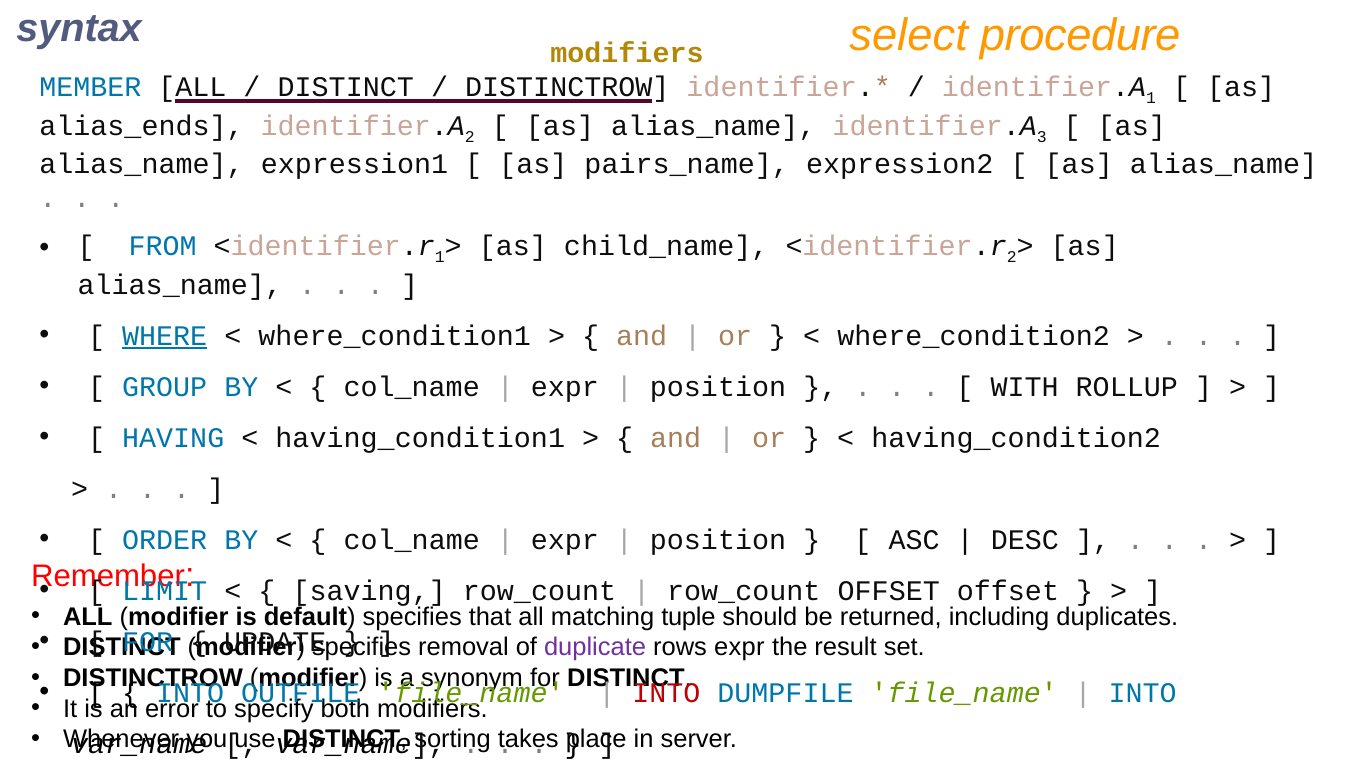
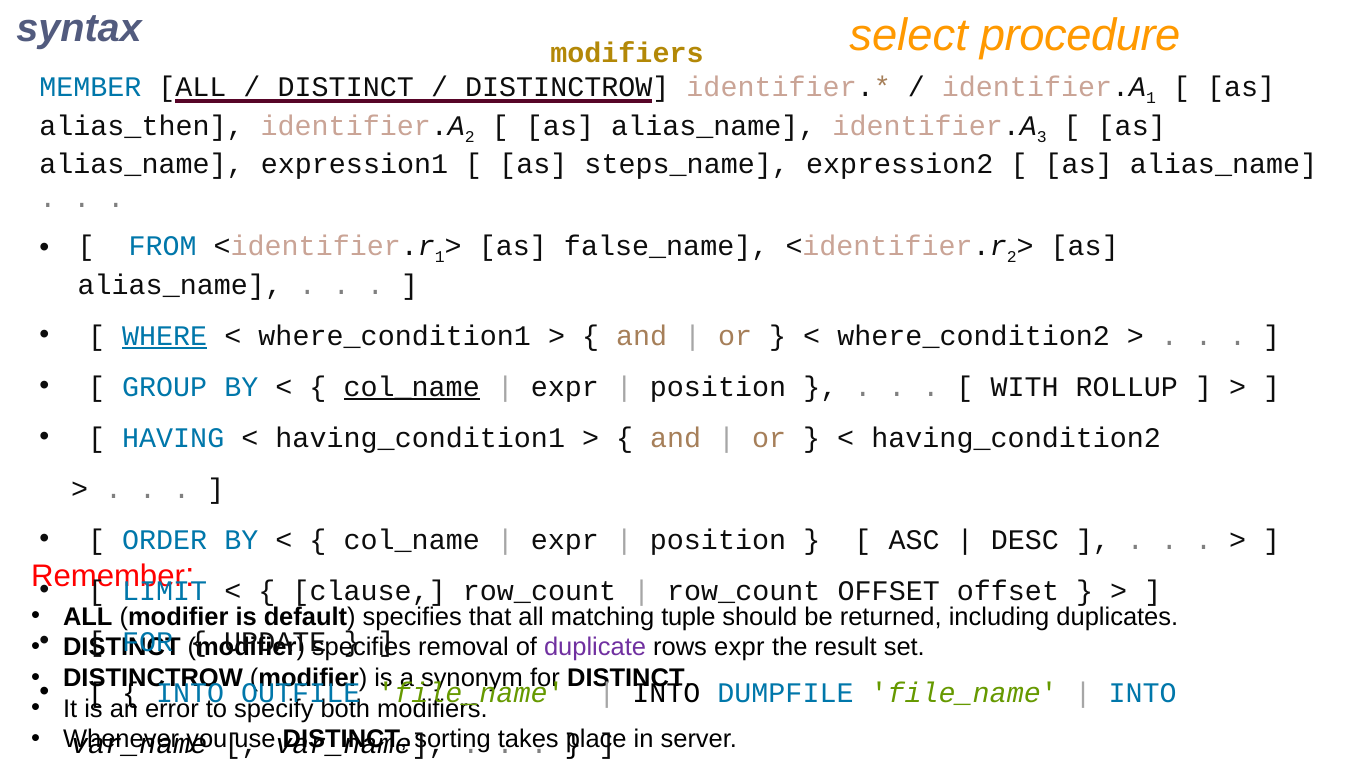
alias_ends: alias_ends -> alias_then
pairs_name: pairs_name -> steps_name
child_name: child_name -> false_name
col_name at (412, 387) underline: none -> present
saving: saving -> clause
INTO at (666, 693) colour: red -> black
